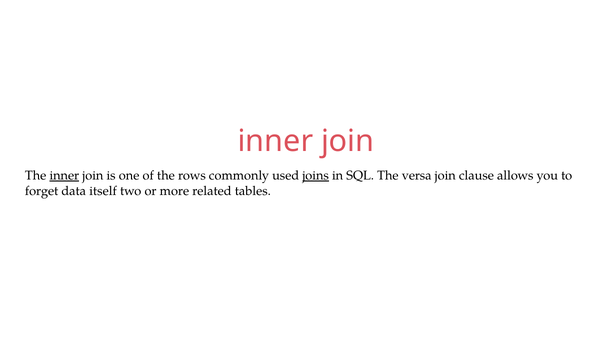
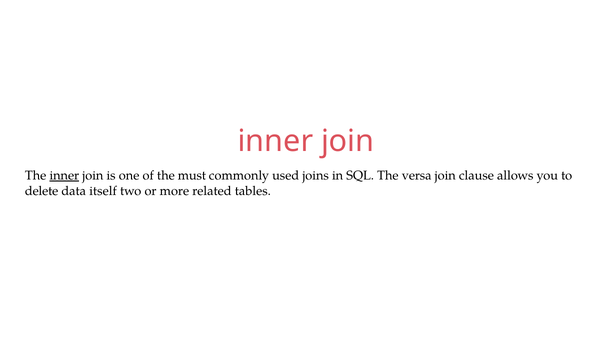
rows: rows -> must
joins underline: present -> none
forget: forget -> delete
